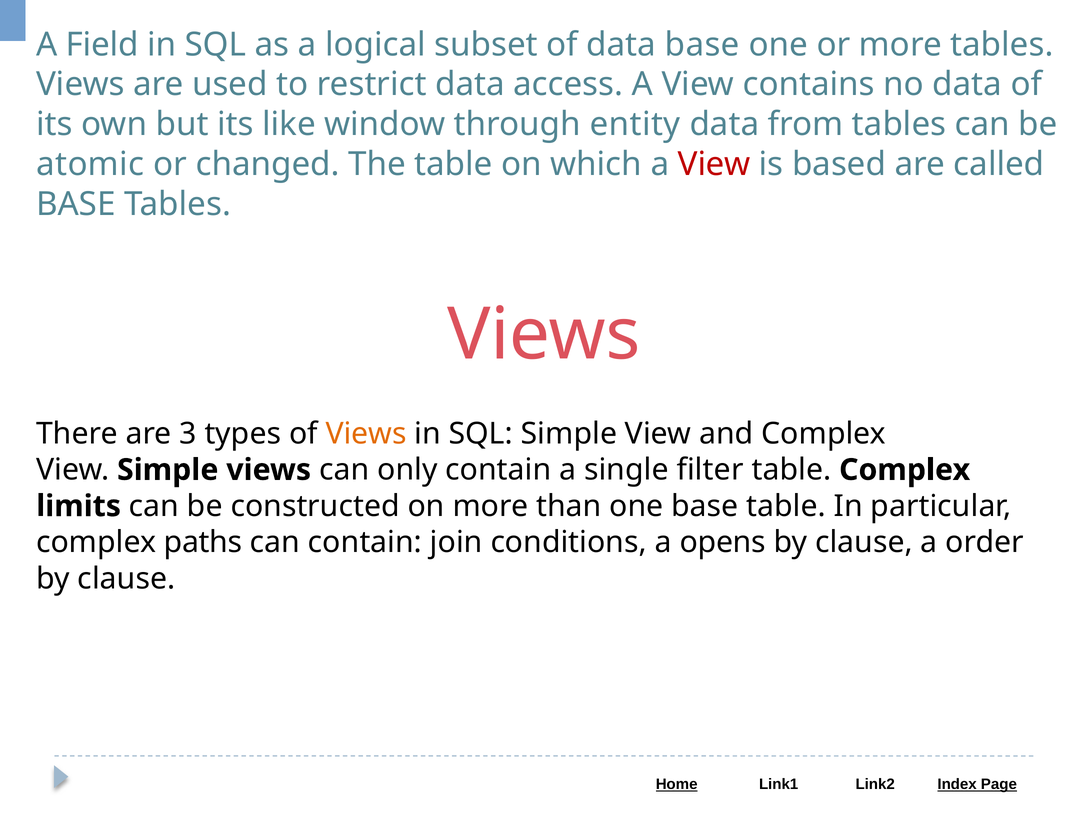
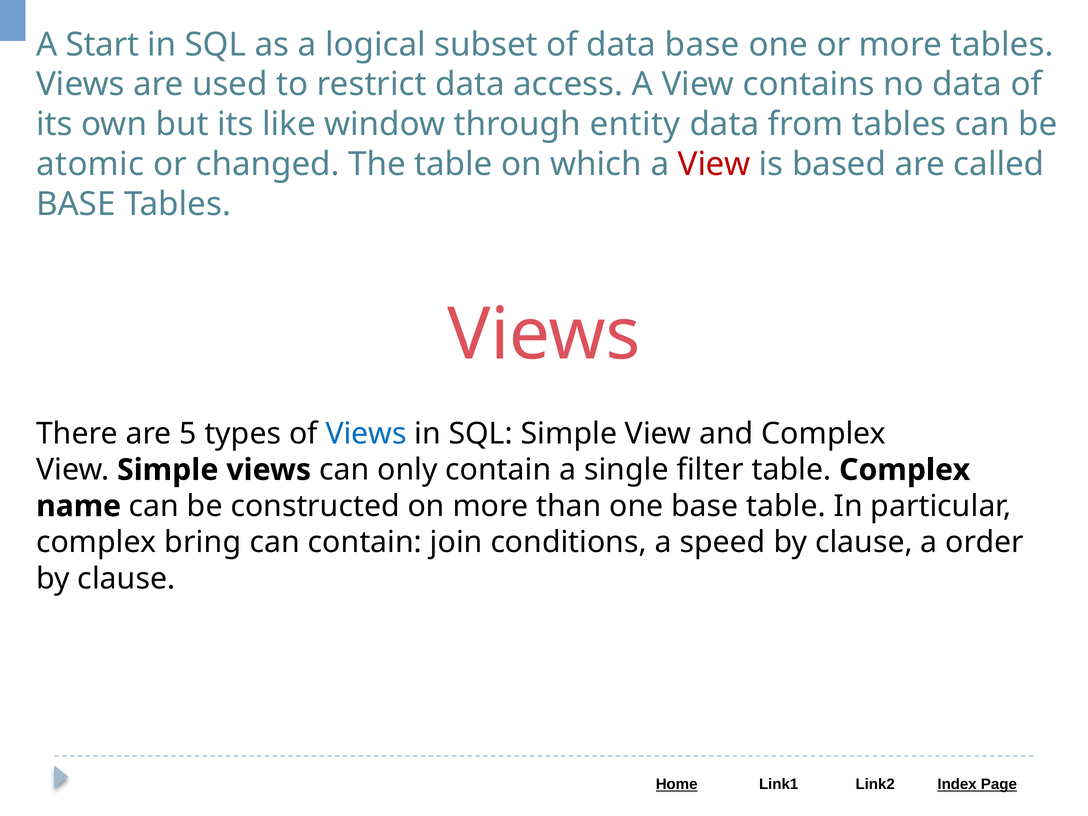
Field: Field -> Start
3: 3 -> 5
Views at (366, 434) colour: orange -> blue
limits: limits -> name
paths: paths -> bring
opens: opens -> speed
